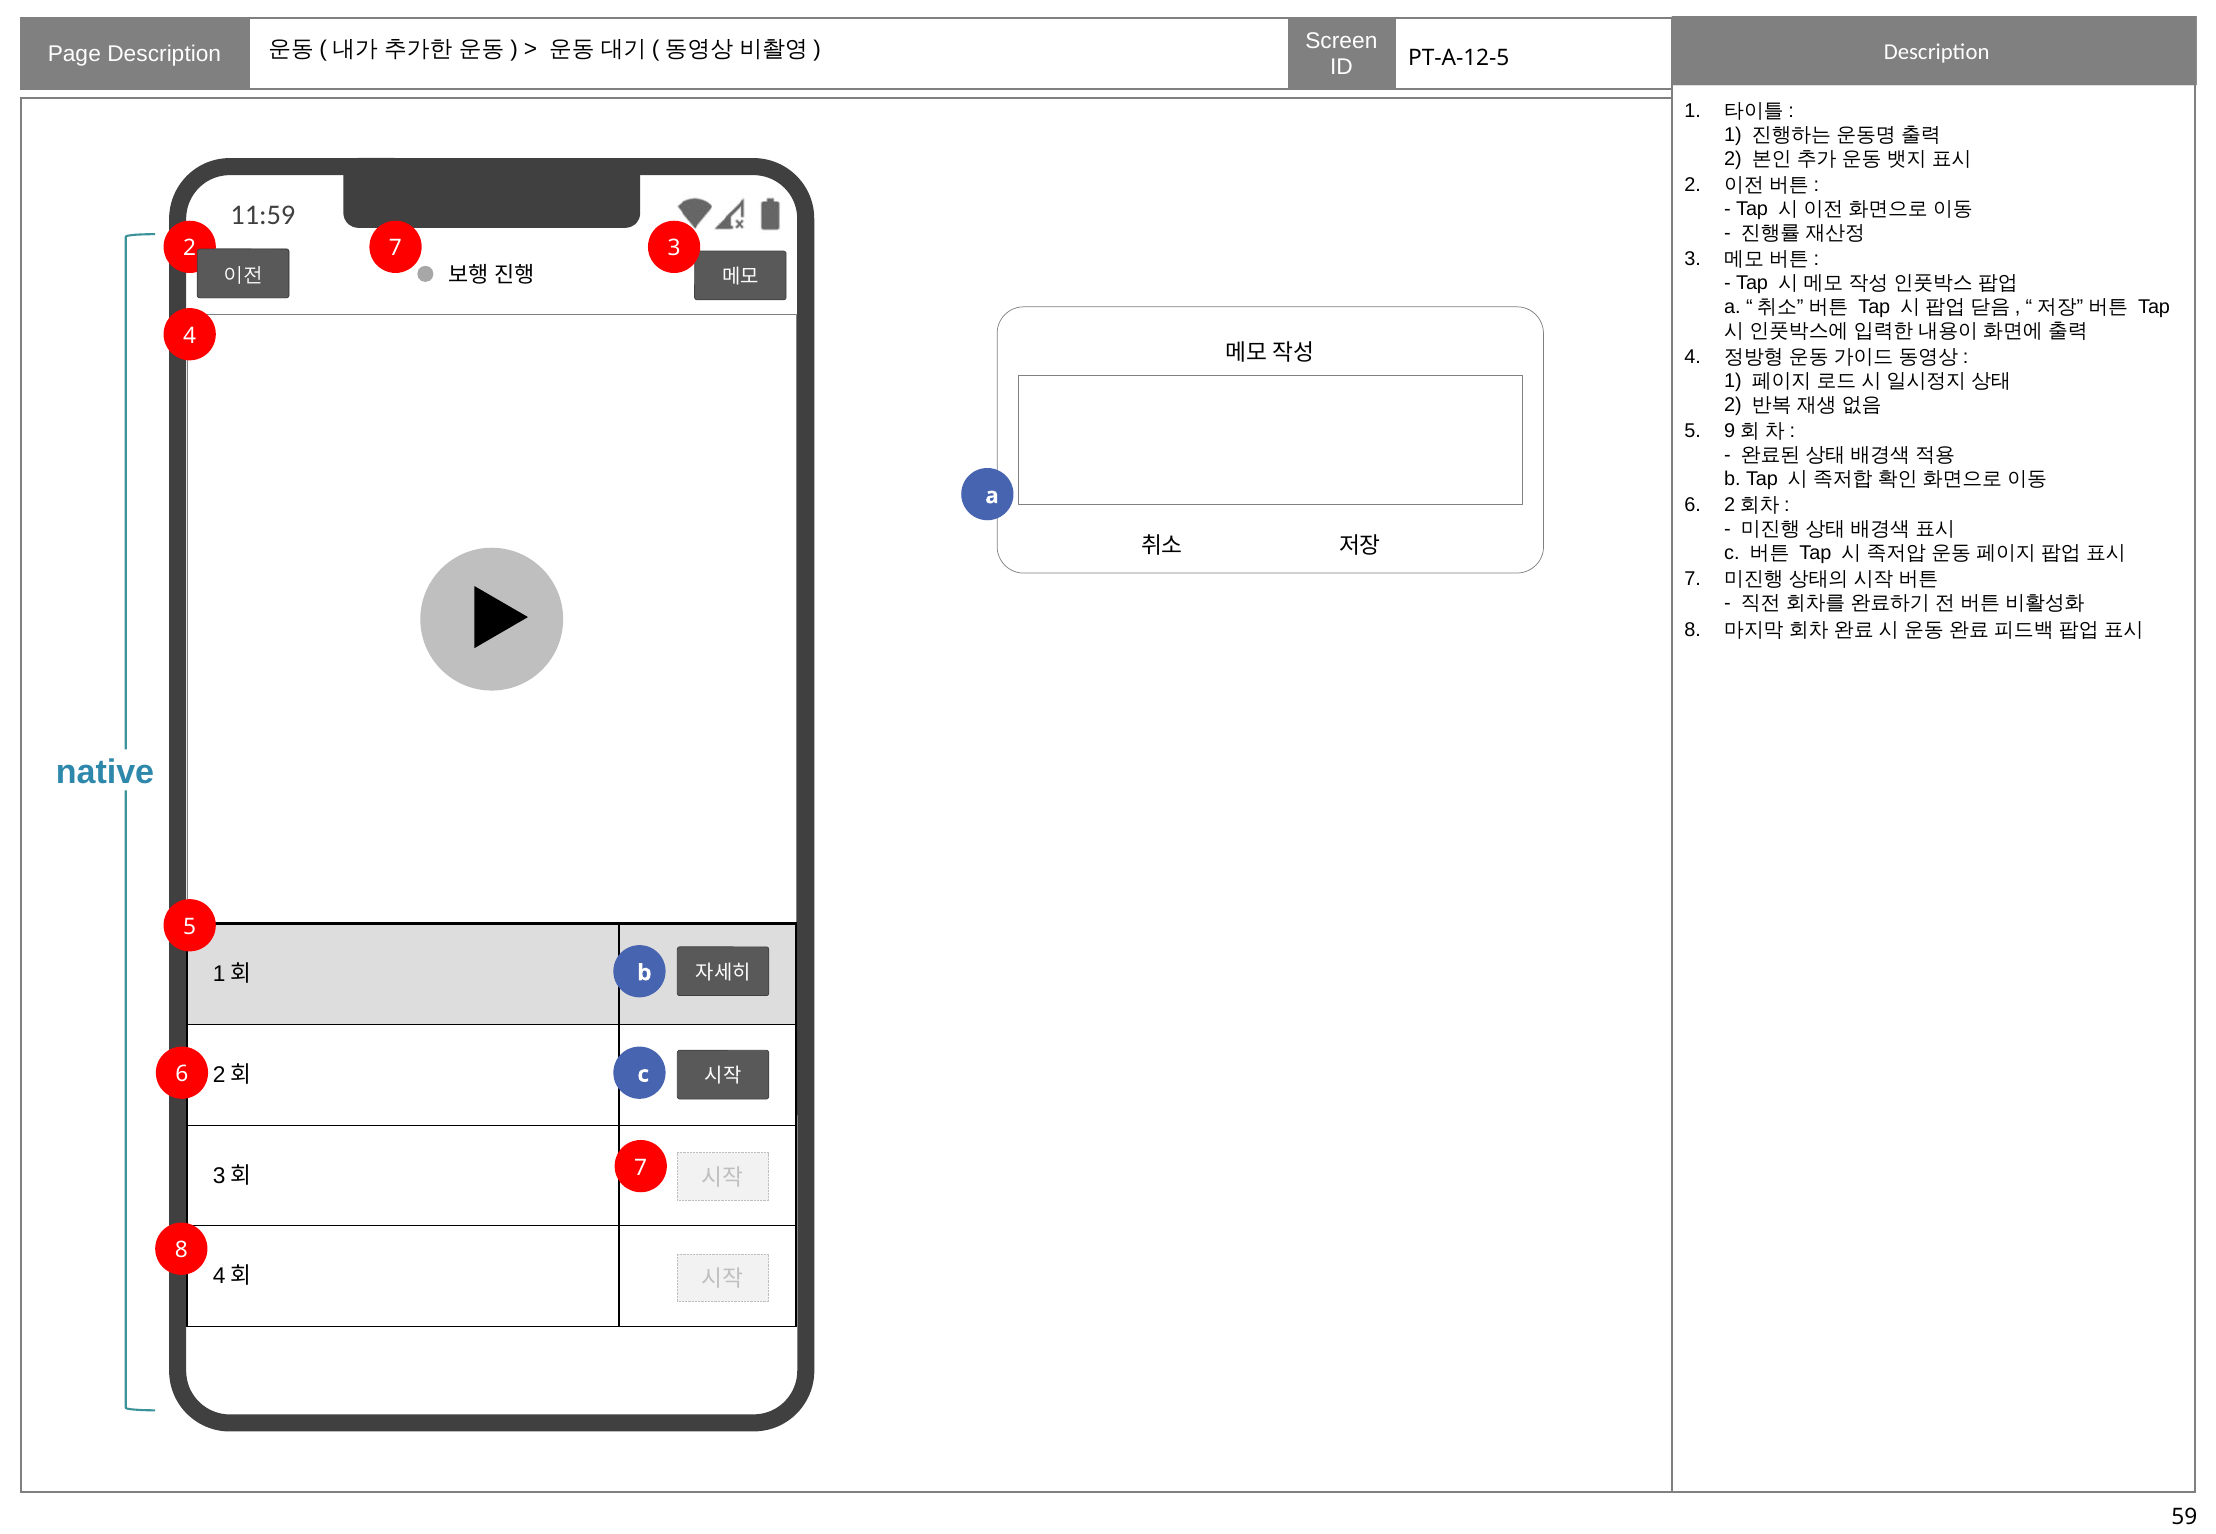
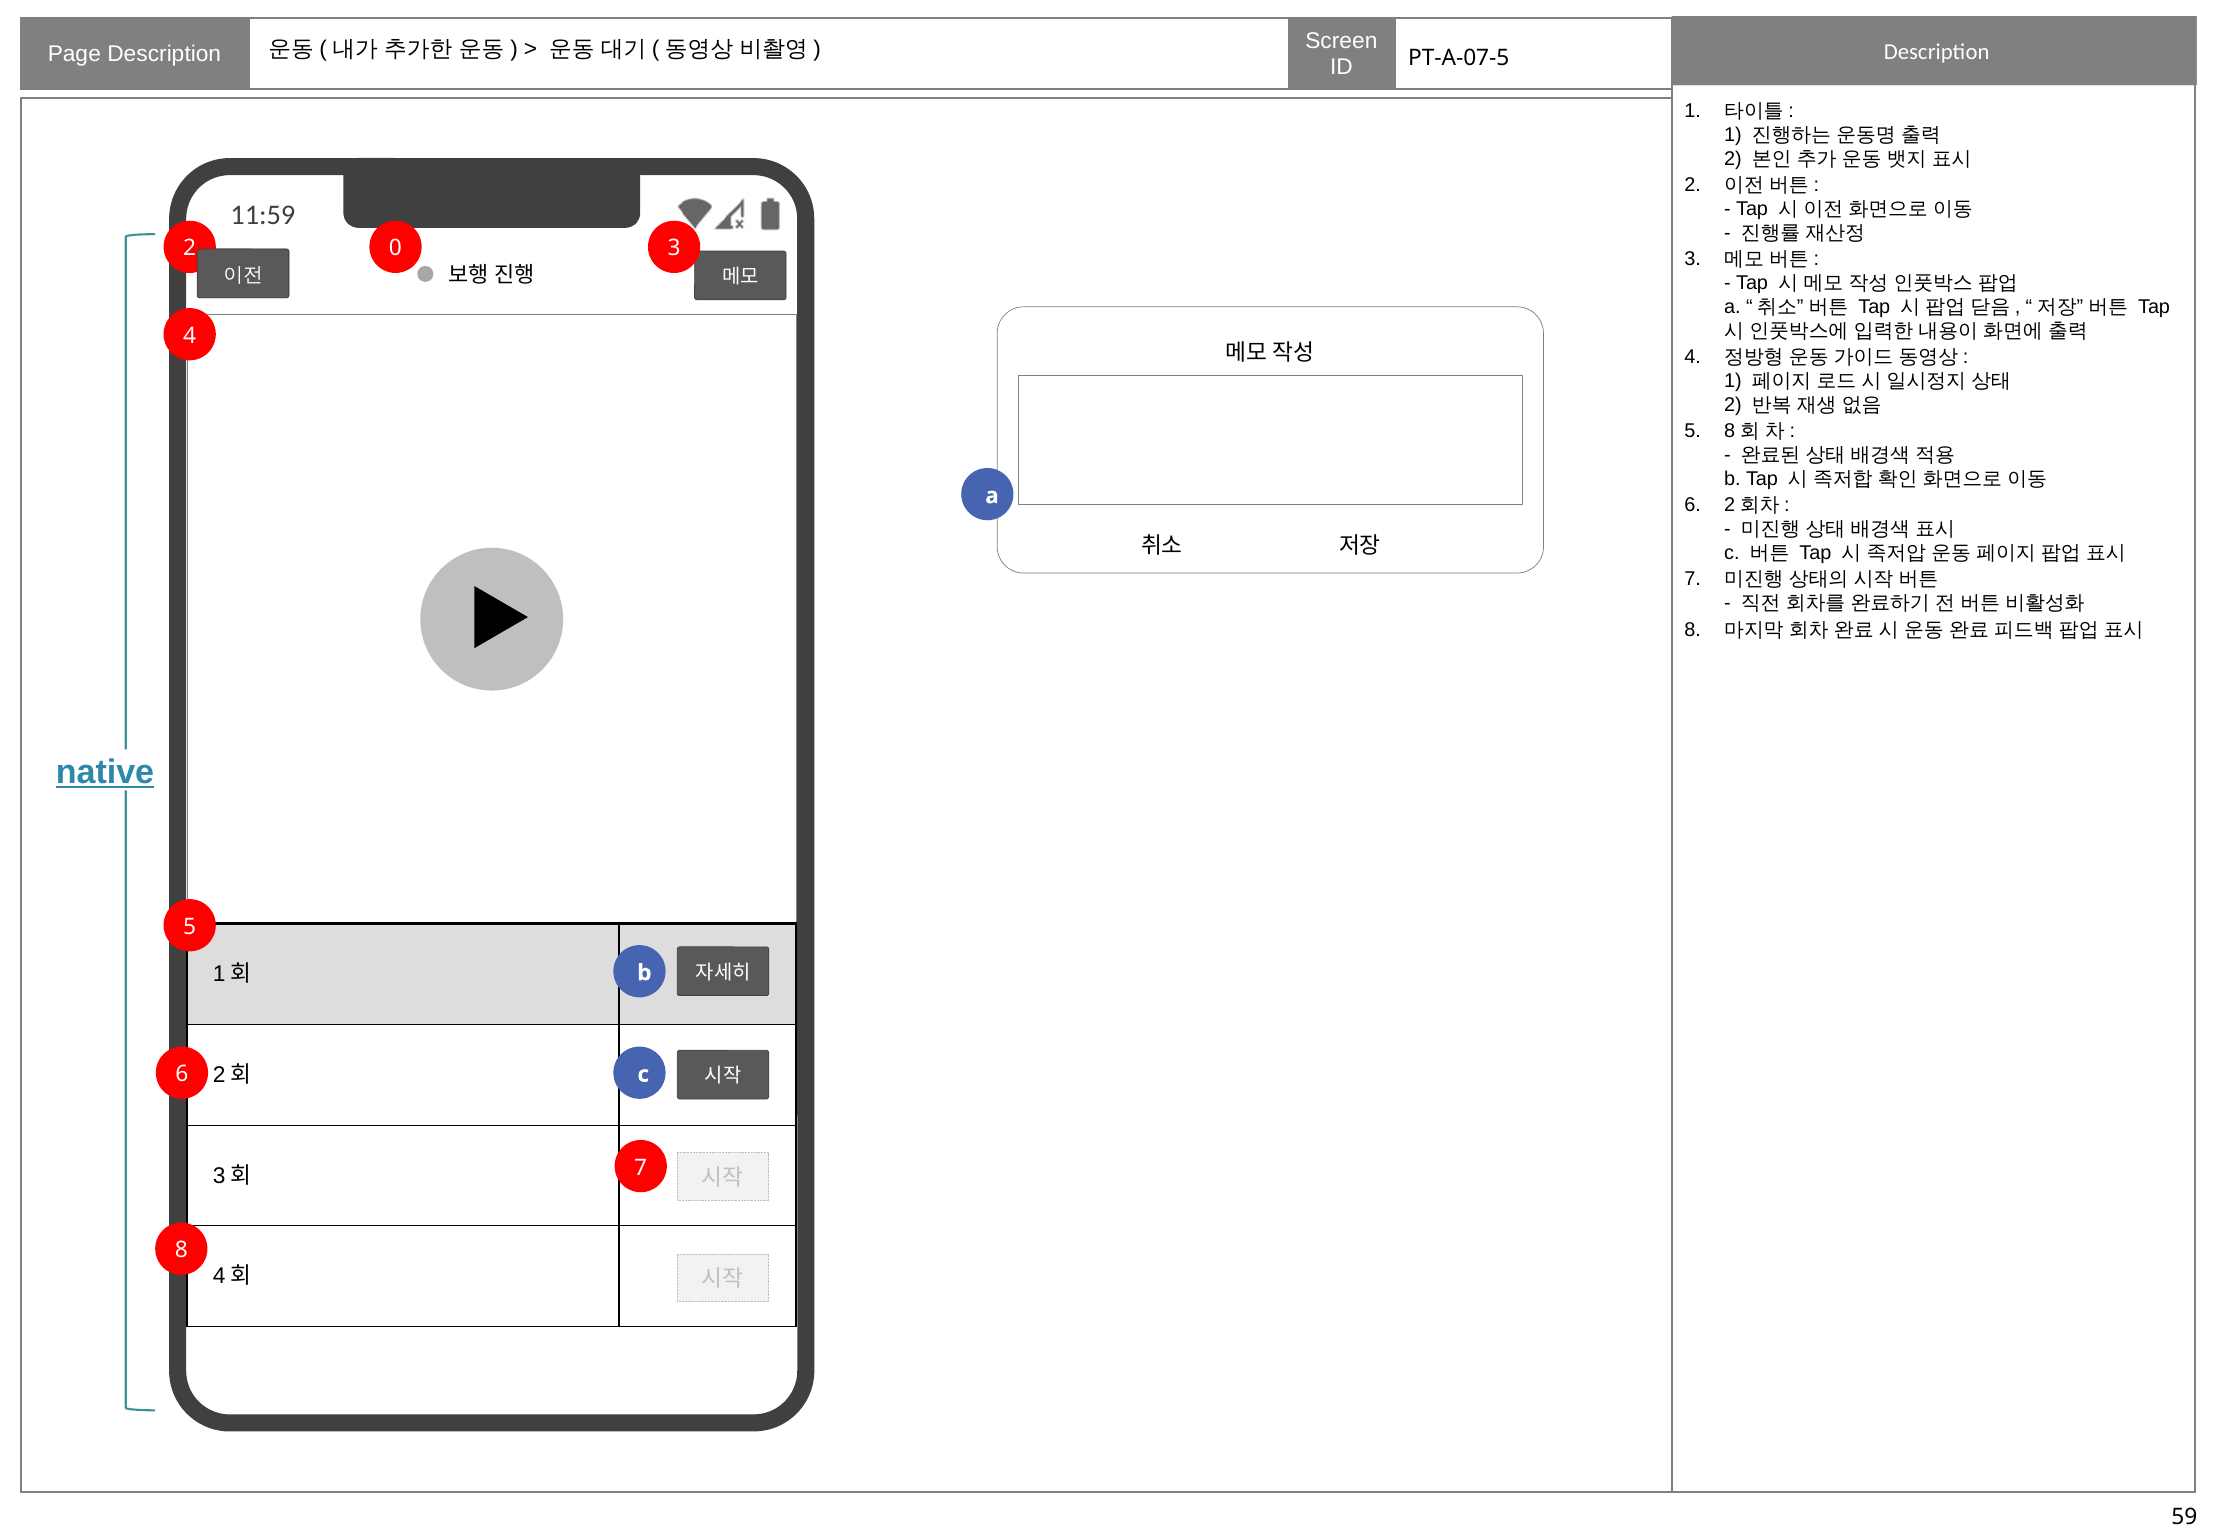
PT-A-12-5: PT-A-12-5 -> PT-A-07-5
2 7: 7 -> 0
5 9: 9 -> 8
native underline: none -> present
